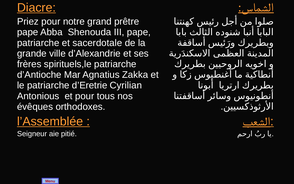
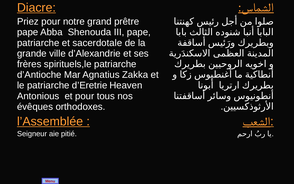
Cyrilian: Cyrilian -> Heaven
